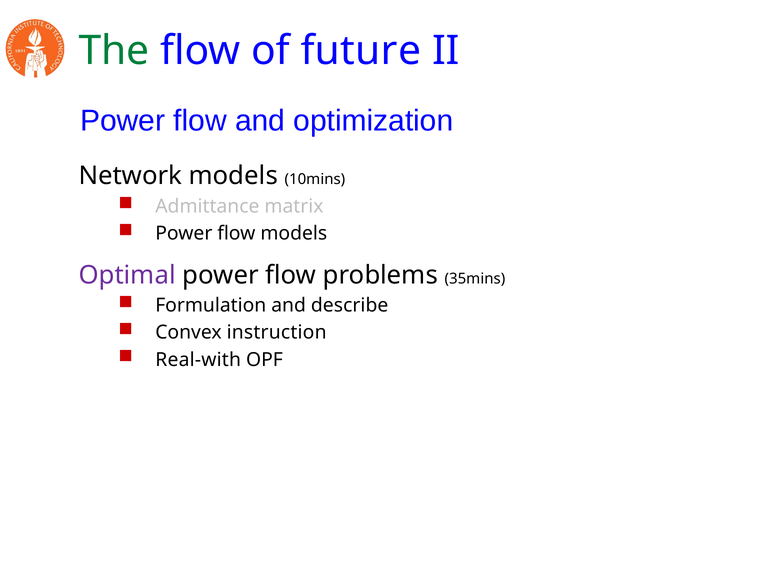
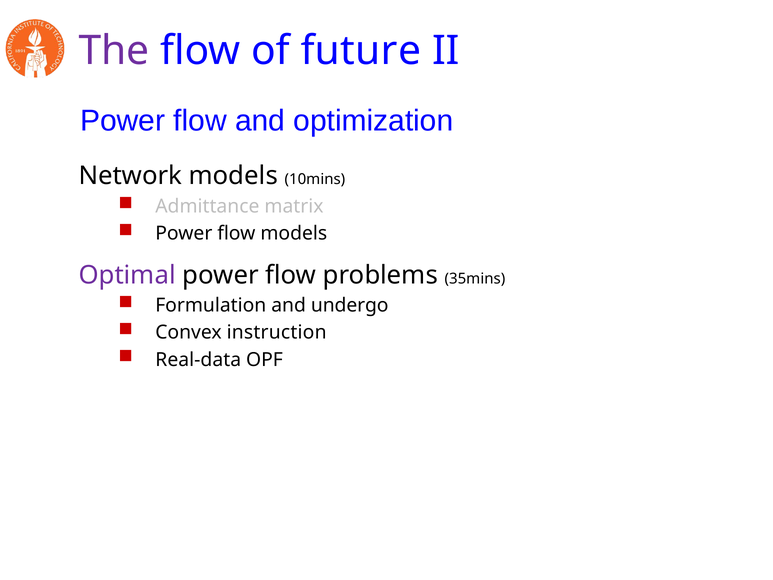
The colour: green -> purple
describe: describe -> undergo
Real-with: Real-with -> Real-data
